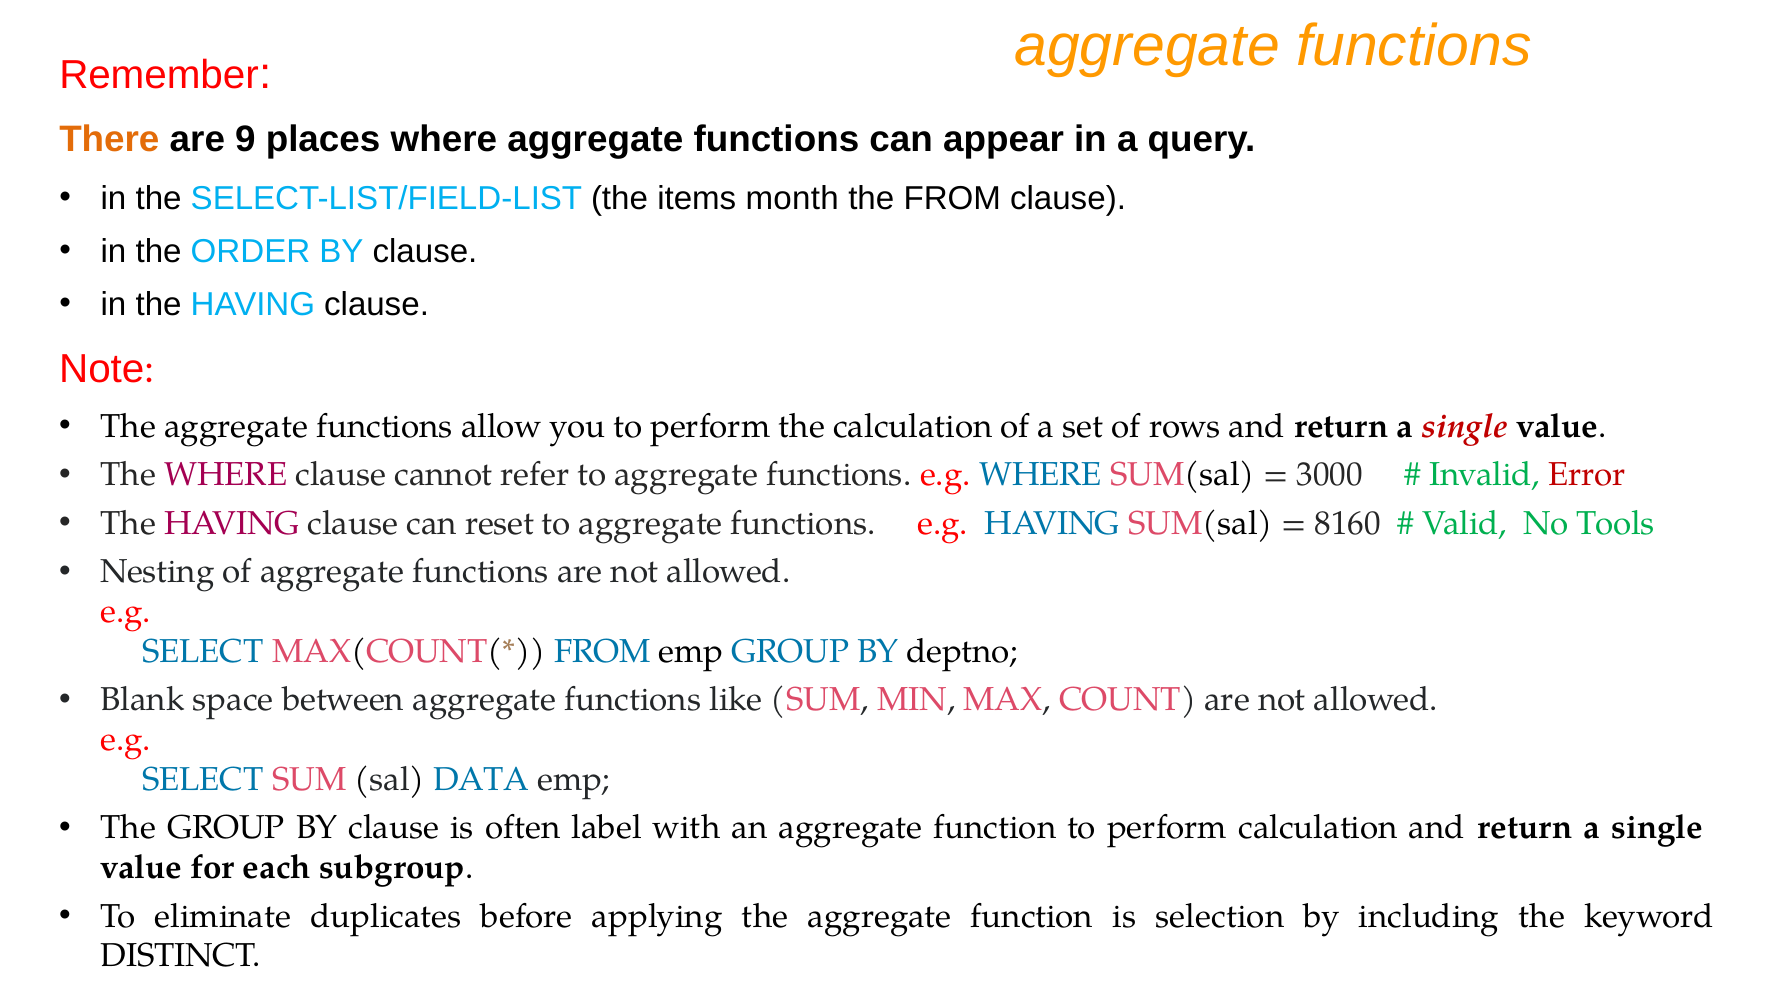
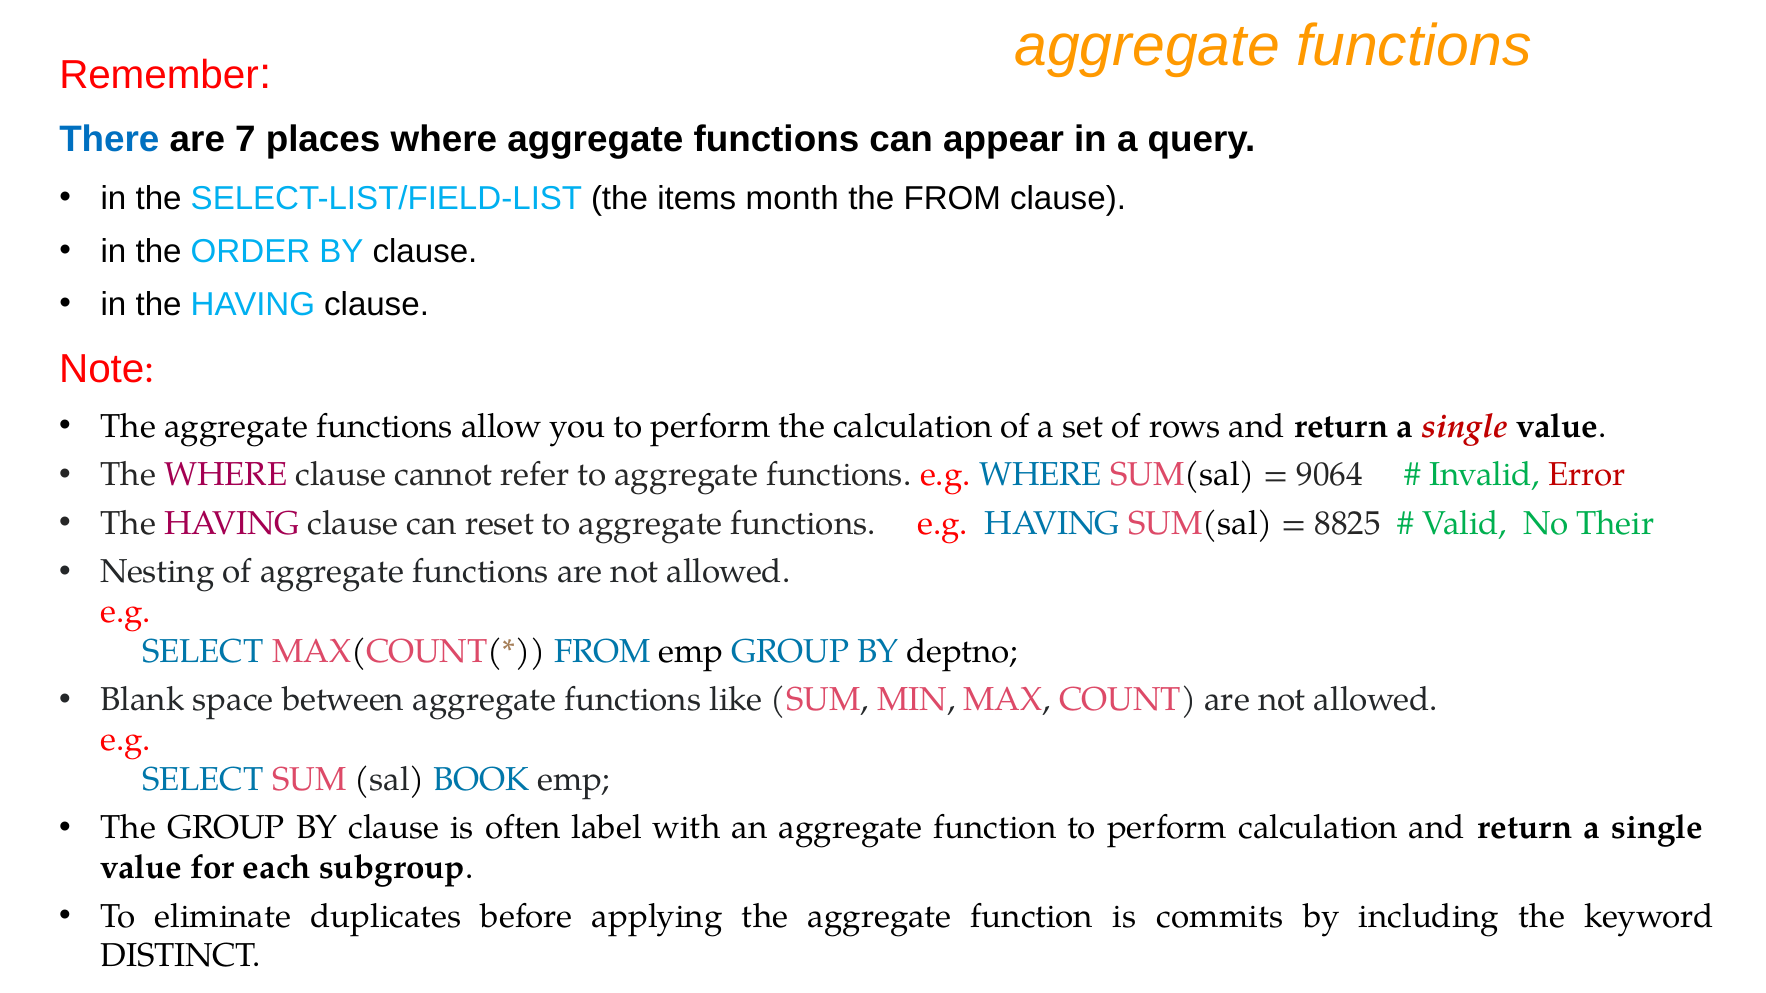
There colour: orange -> blue
9: 9 -> 7
3000: 3000 -> 9064
8160: 8160 -> 8825
Tools: Tools -> Their
DATA: DATA -> BOOK
selection: selection -> commits
